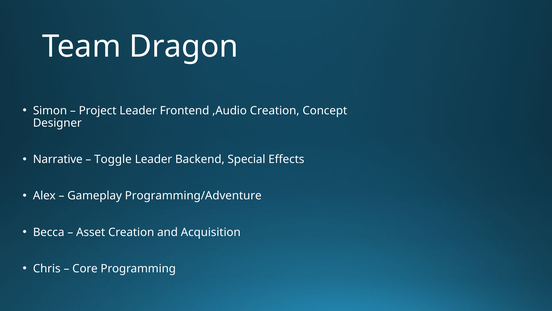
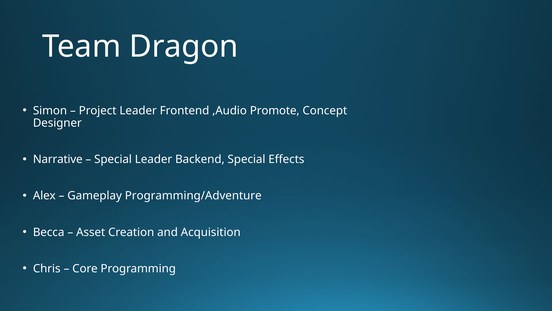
,Audio Creation: Creation -> Promote
Toggle at (113, 159): Toggle -> Special
